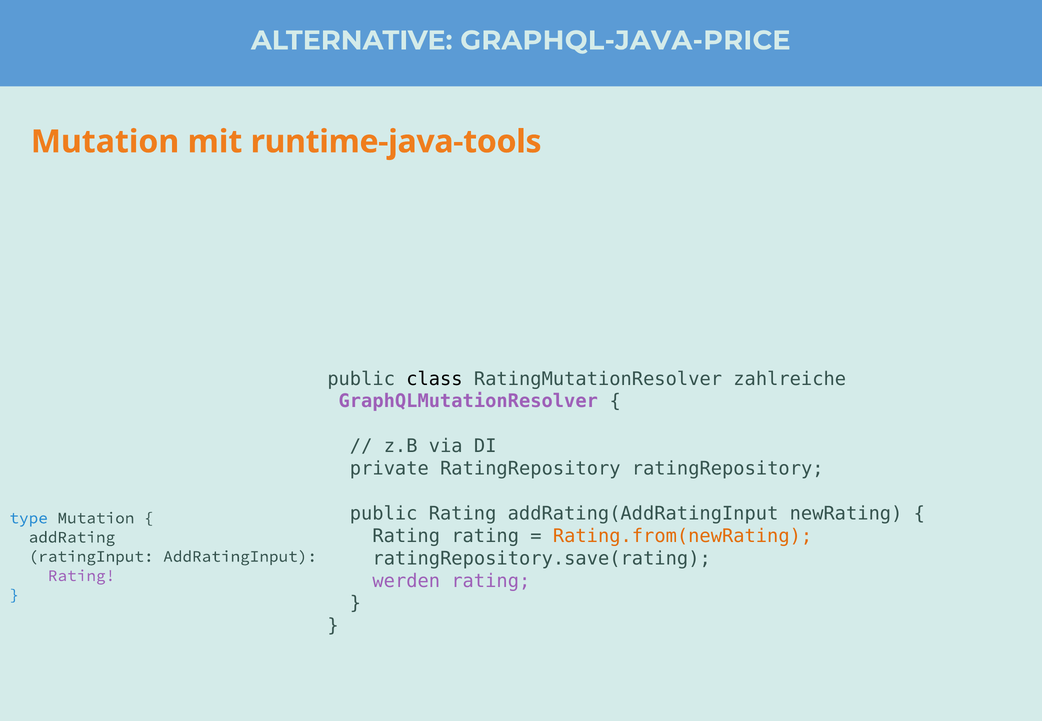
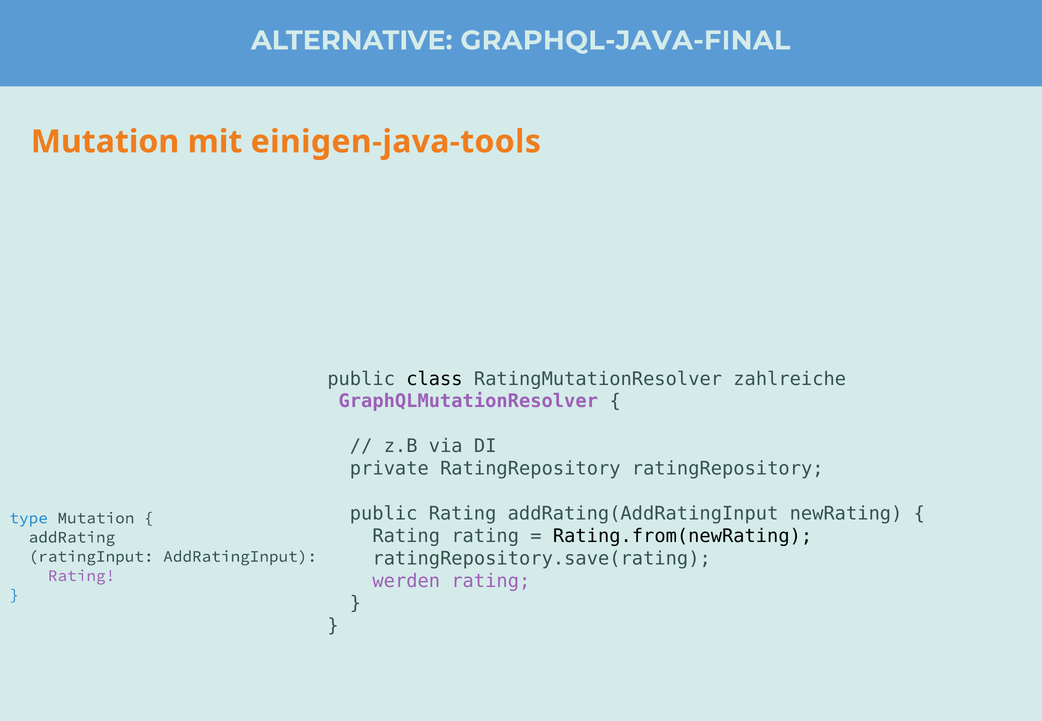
GRAPHQL-JAVA-PRICE: GRAPHQL-JAVA-PRICE -> GRAPHQL-JAVA-FINAL
runtime-java-tools: runtime-java-tools -> einigen-java-tools
Rating.from(newRating colour: orange -> black
